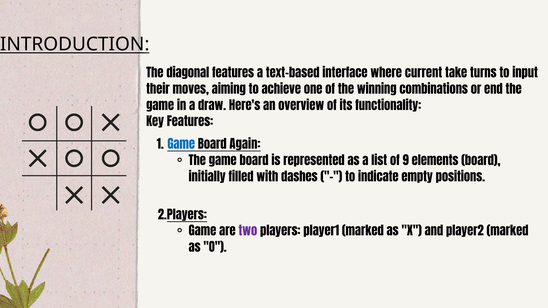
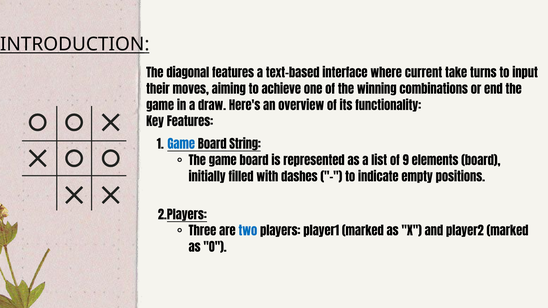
Again: Again -> String
Game at (202, 232): Game -> Three
two colour: purple -> blue
